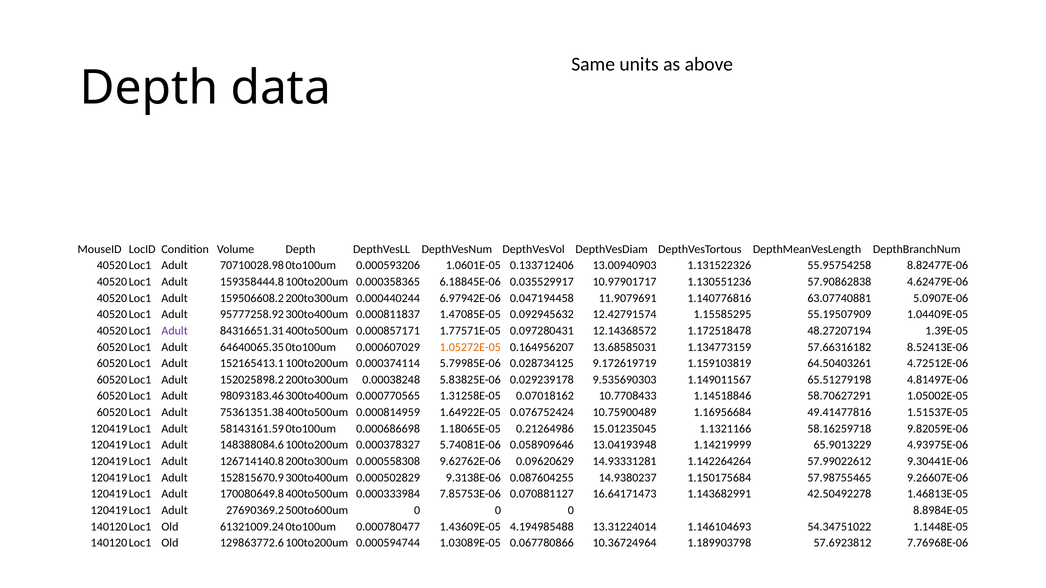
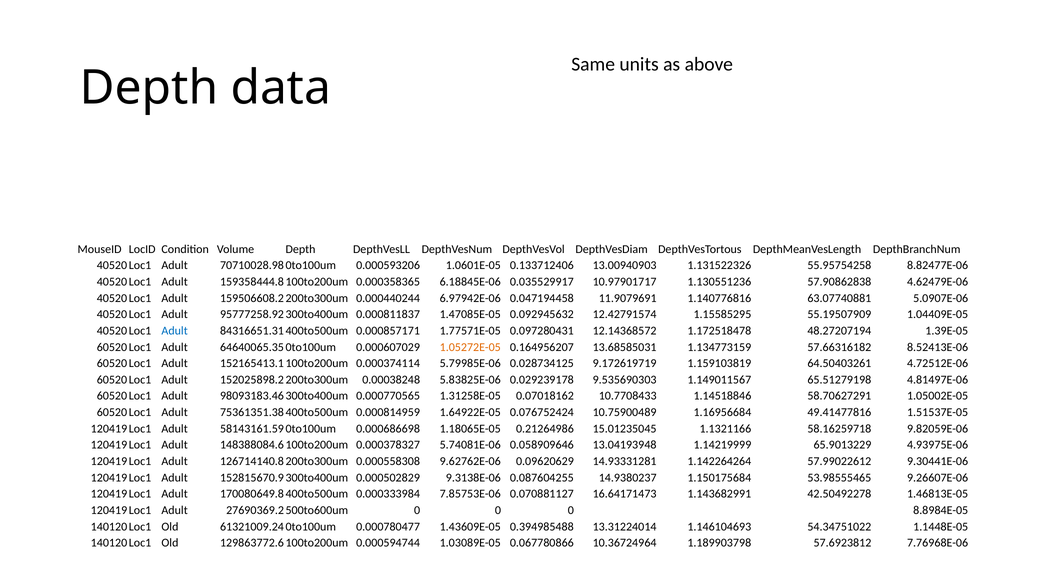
Adult at (175, 331) colour: purple -> blue
57.98755465: 57.98755465 -> 53.98555465
4.194985488: 4.194985488 -> 0.394985488
